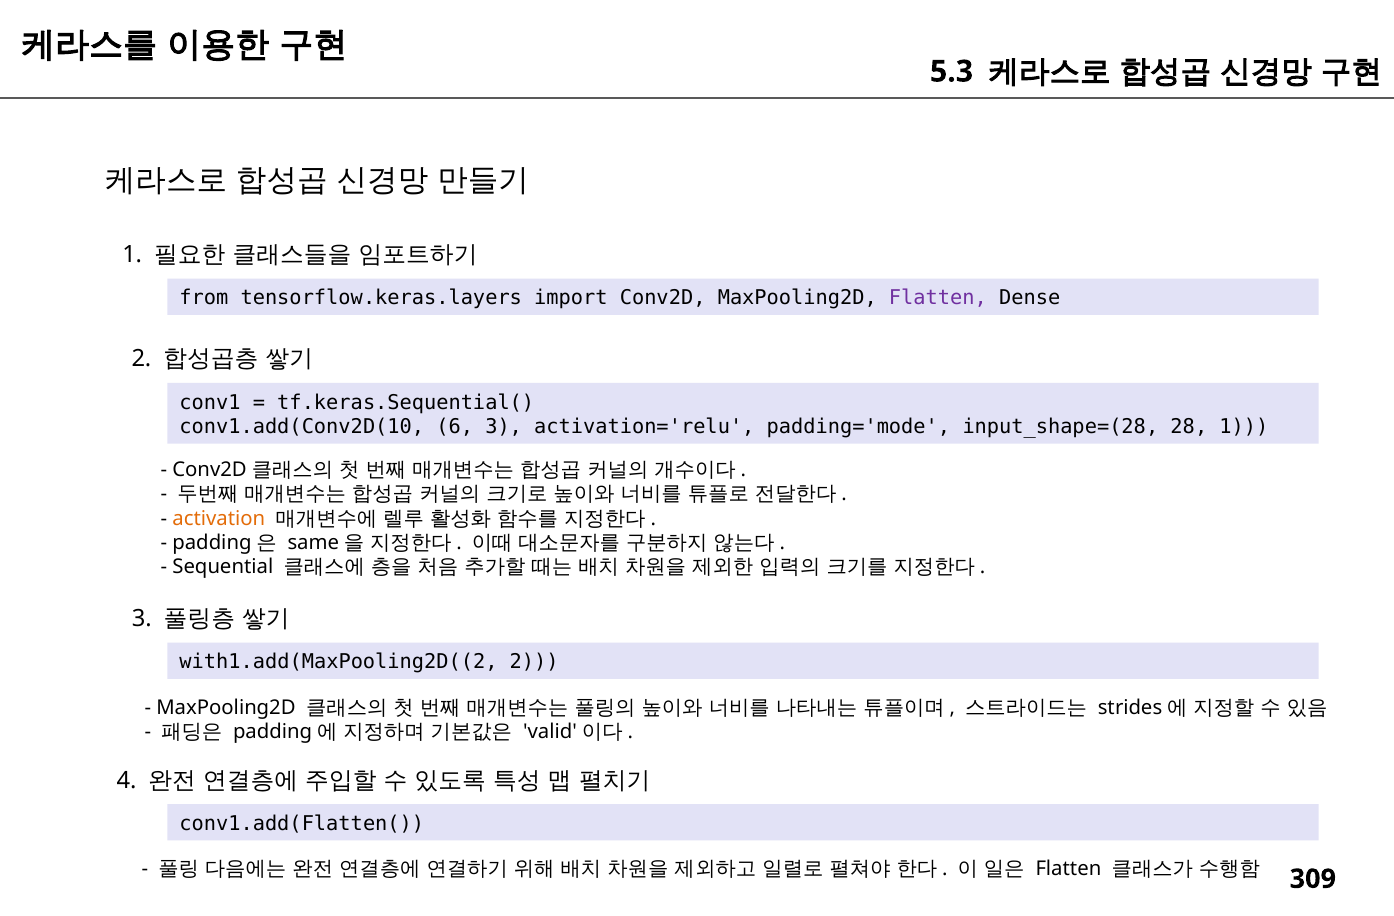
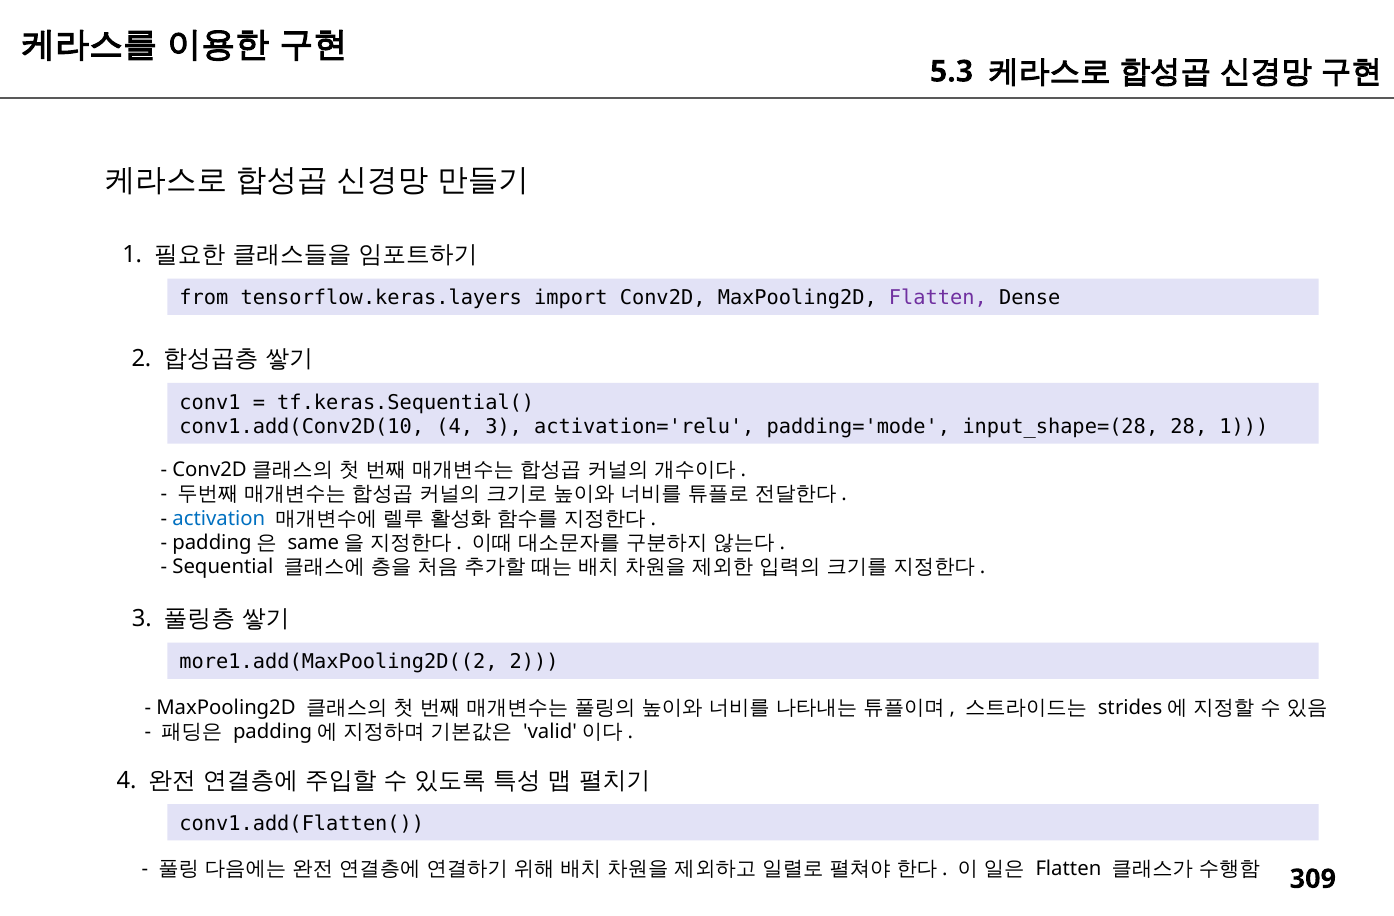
conv1.add(Conv2D(10 6: 6 -> 4
activation colour: orange -> blue
with1.add(MaxPooling2D((2: with1.add(MaxPooling2D((2 -> more1.add(MaxPooling2D((2
